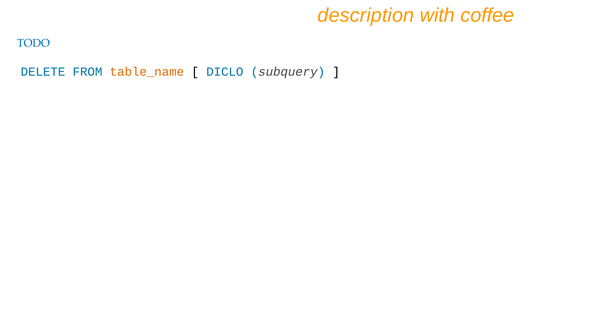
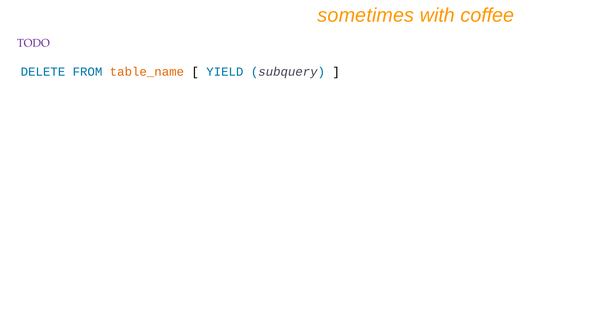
description: description -> sometimes
TODO colour: blue -> purple
DICLO: DICLO -> YIELD
